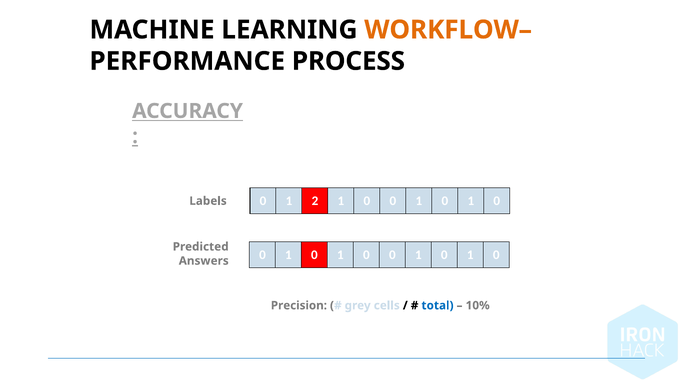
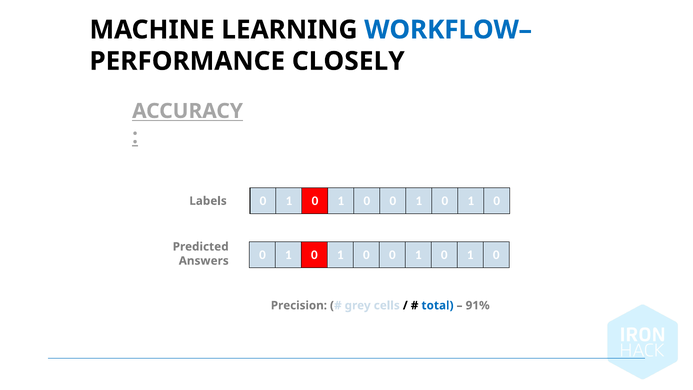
WORKFLOW– colour: orange -> blue
PROCESS: PROCESS -> CLOSELY
2 at (315, 201): 2 -> 0
10%: 10% -> 91%
